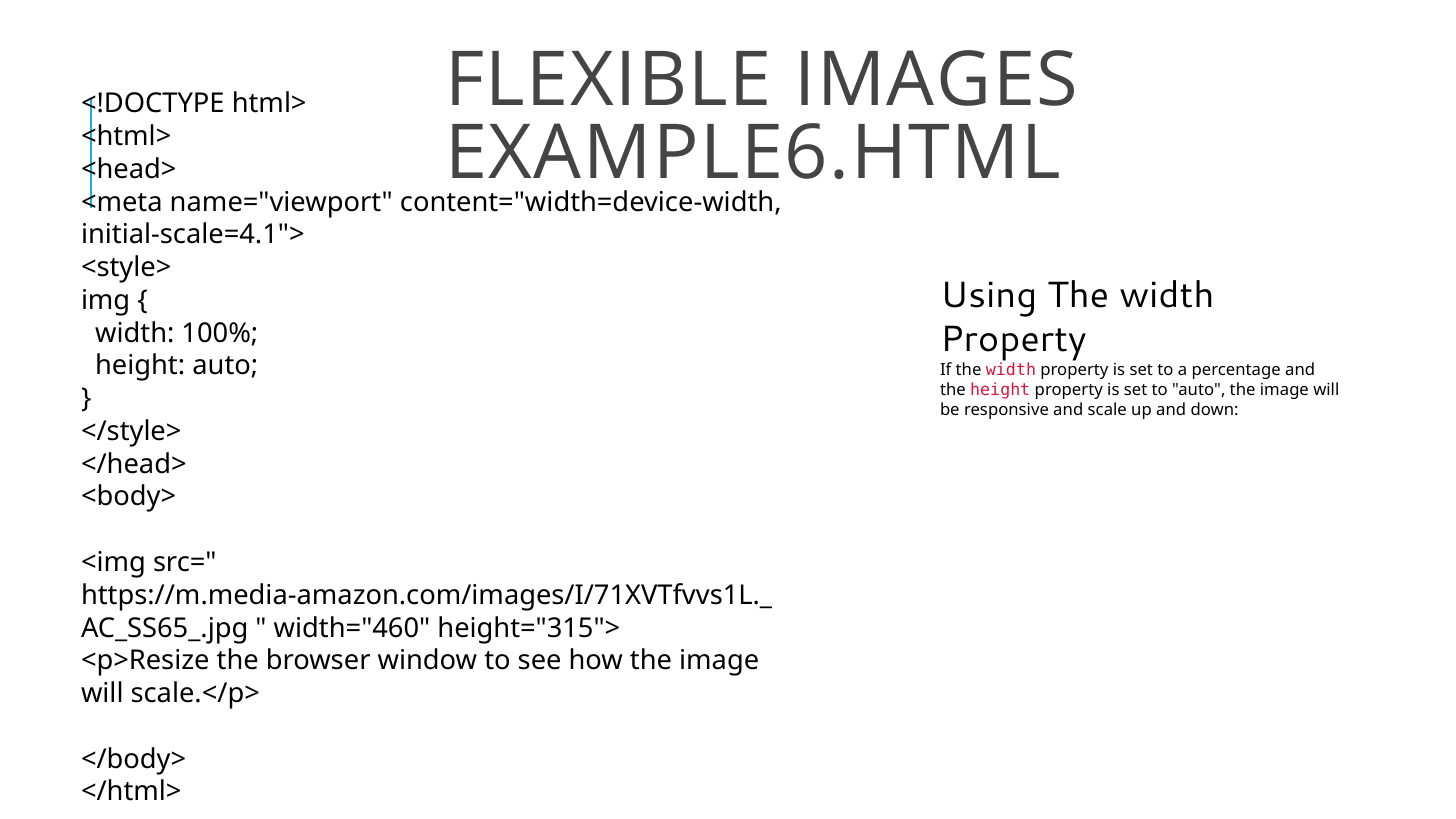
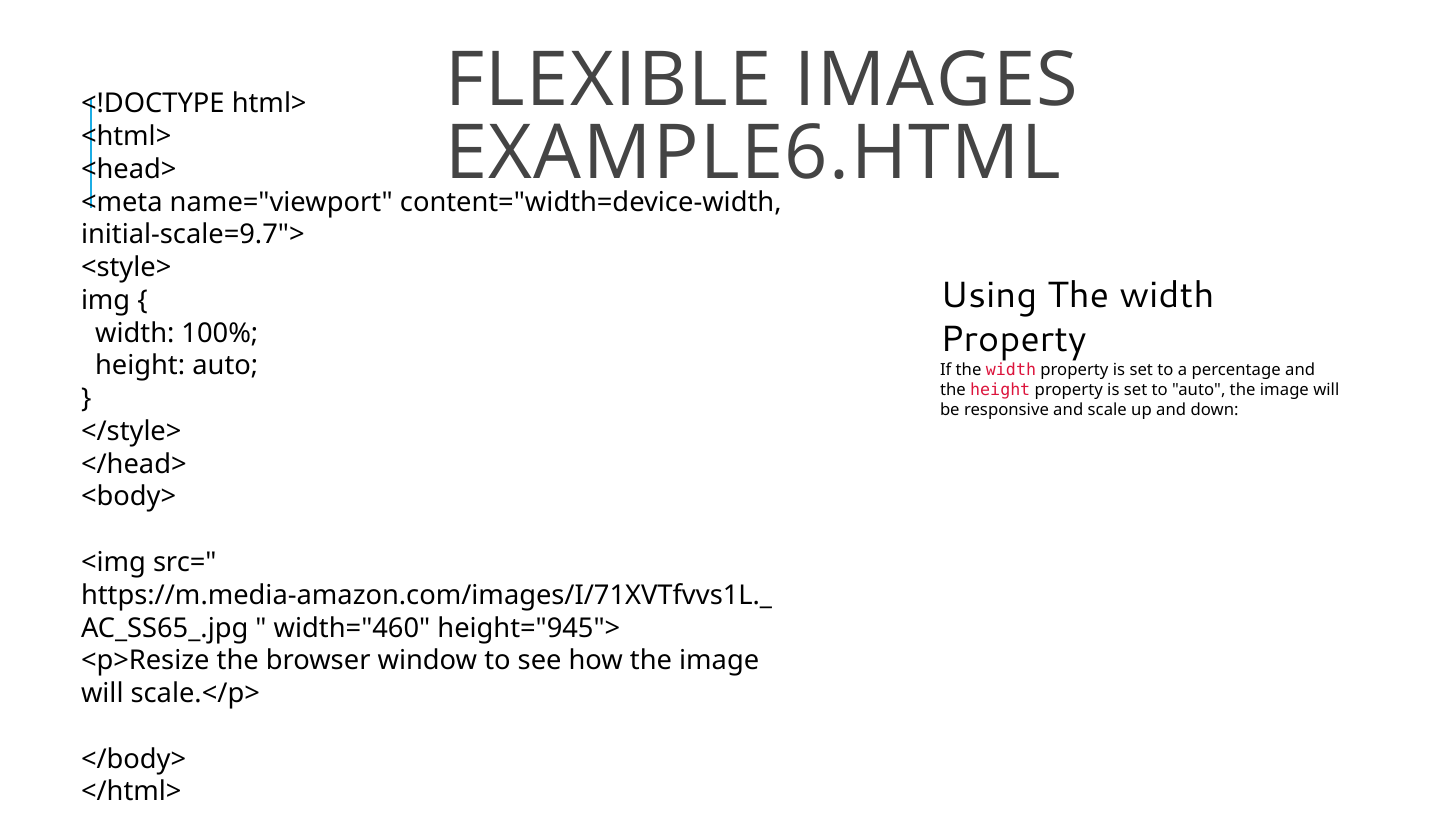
initial-scale=4.1">: initial-scale=4.1"> -> initial-scale=9.7">
height="315">: height="315"> -> height="945">
